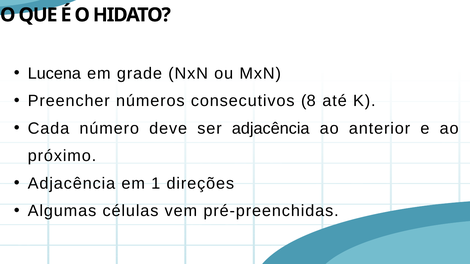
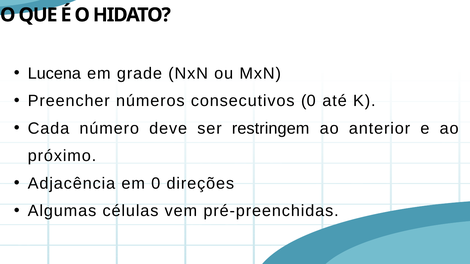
consecutivos 8: 8 -> 0
ser adjacência: adjacência -> restringem
em 1: 1 -> 0
